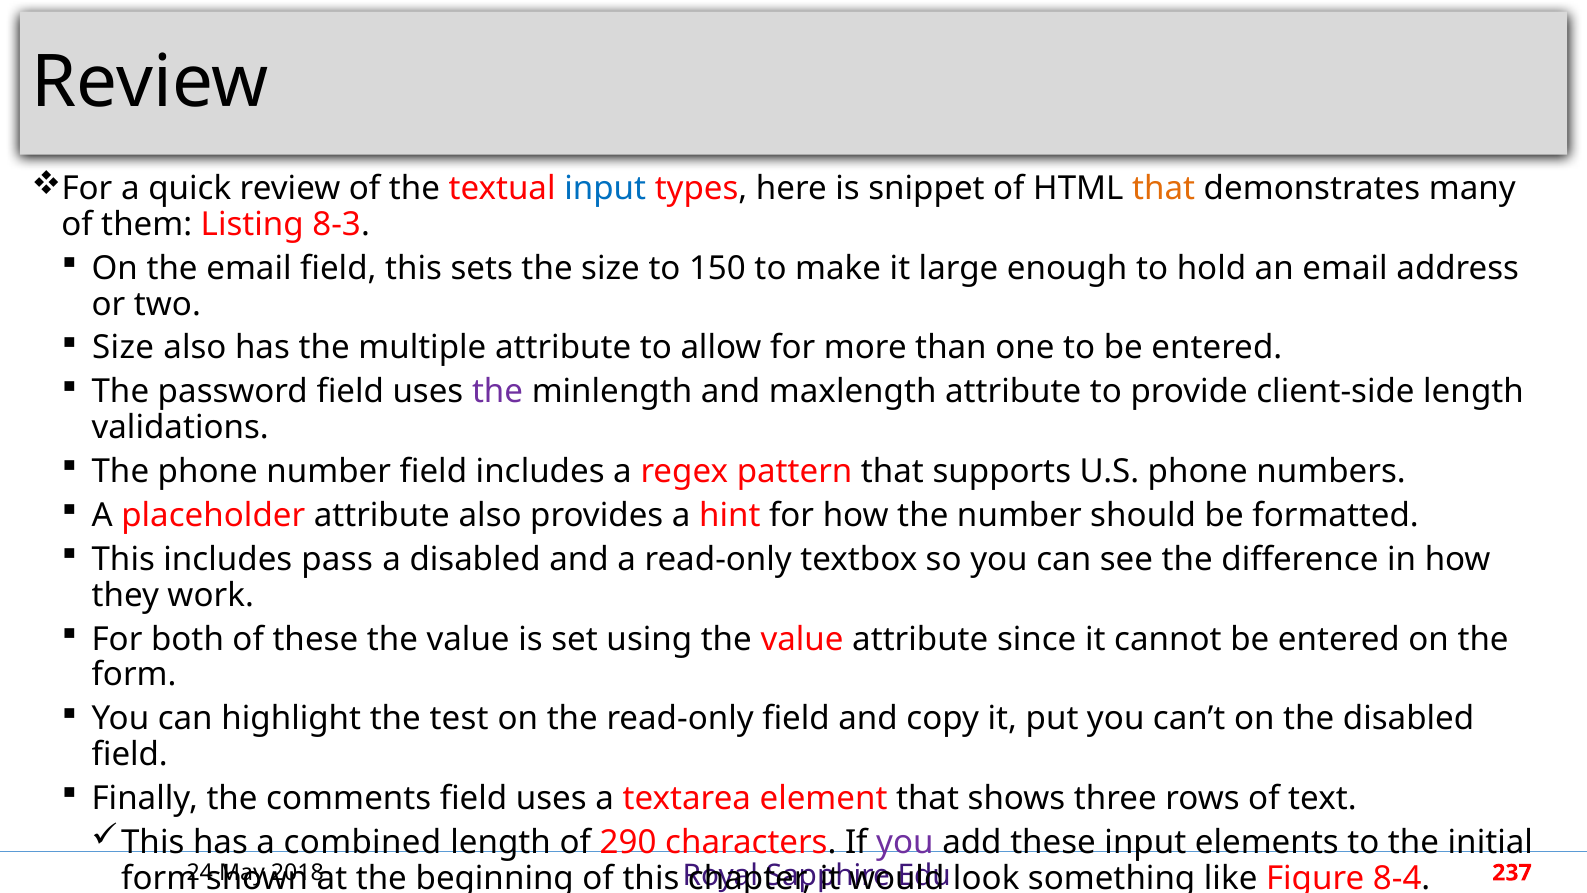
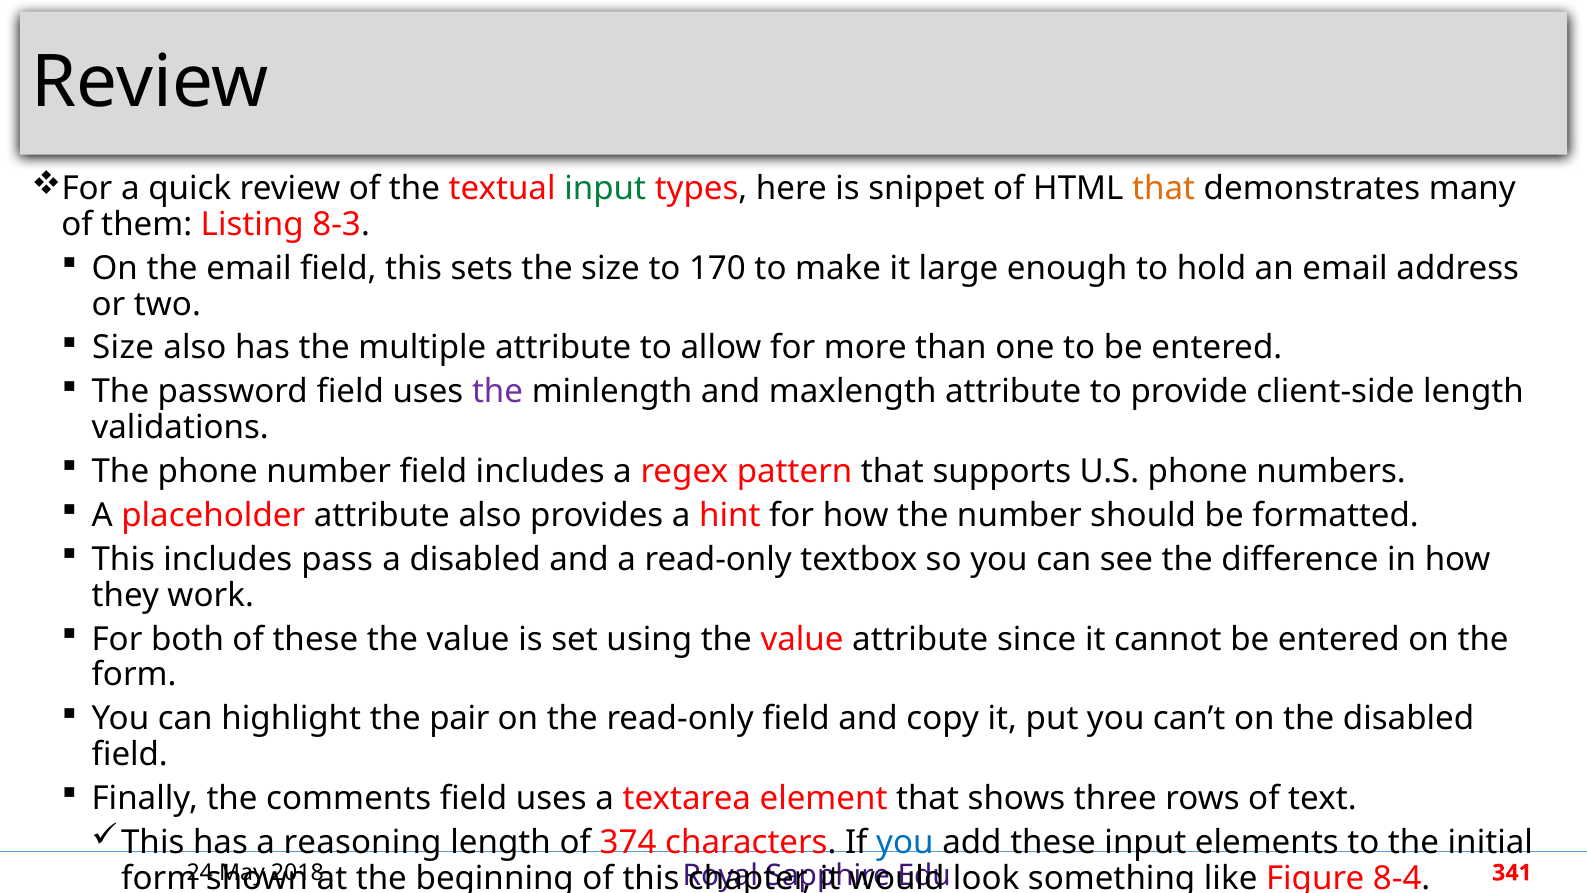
input at (605, 189) colour: blue -> green
150: 150 -> 170
test: test -> pair
combined: combined -> reasoning
290: 290 -> 374
you at (905, 842) colour: purple -> blue
237: 237 -> 341
